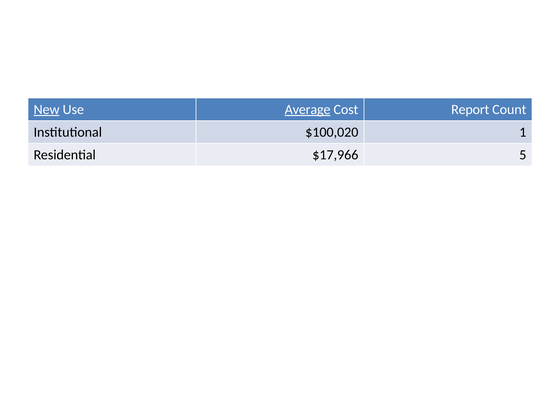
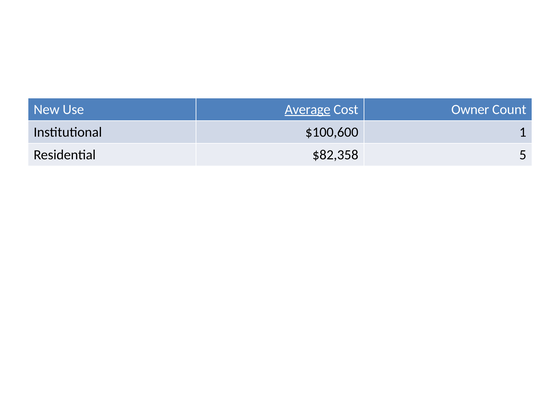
New underline: present -> none
Report: Report -> Owner
$100,020: $100,020 -> $100,600
$17,966: $17,966 -> $82,358
